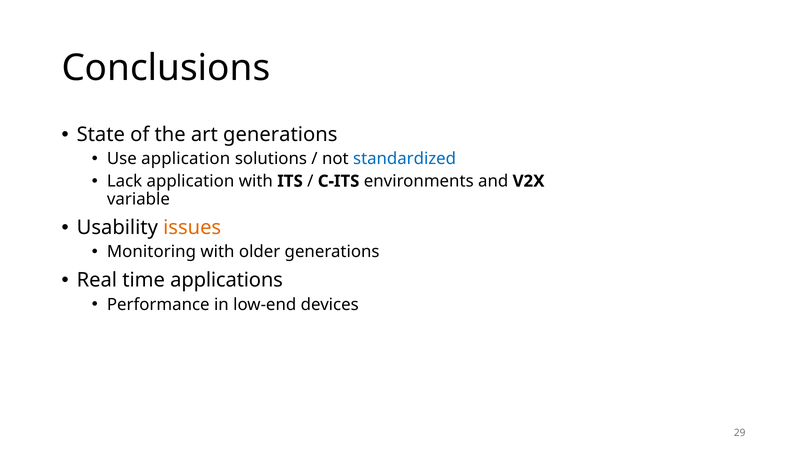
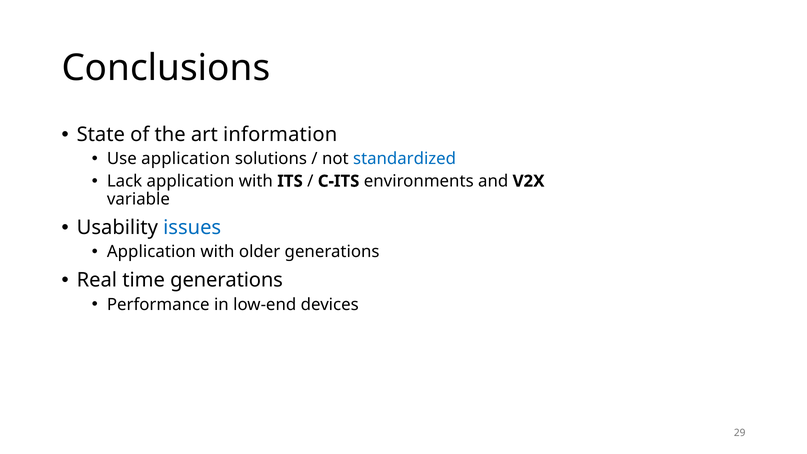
art generations: generations -> information
issues colour: orange -> blue
Monitoring at (151, 252): Monitoring -> Application
time applications: applications -> generations
